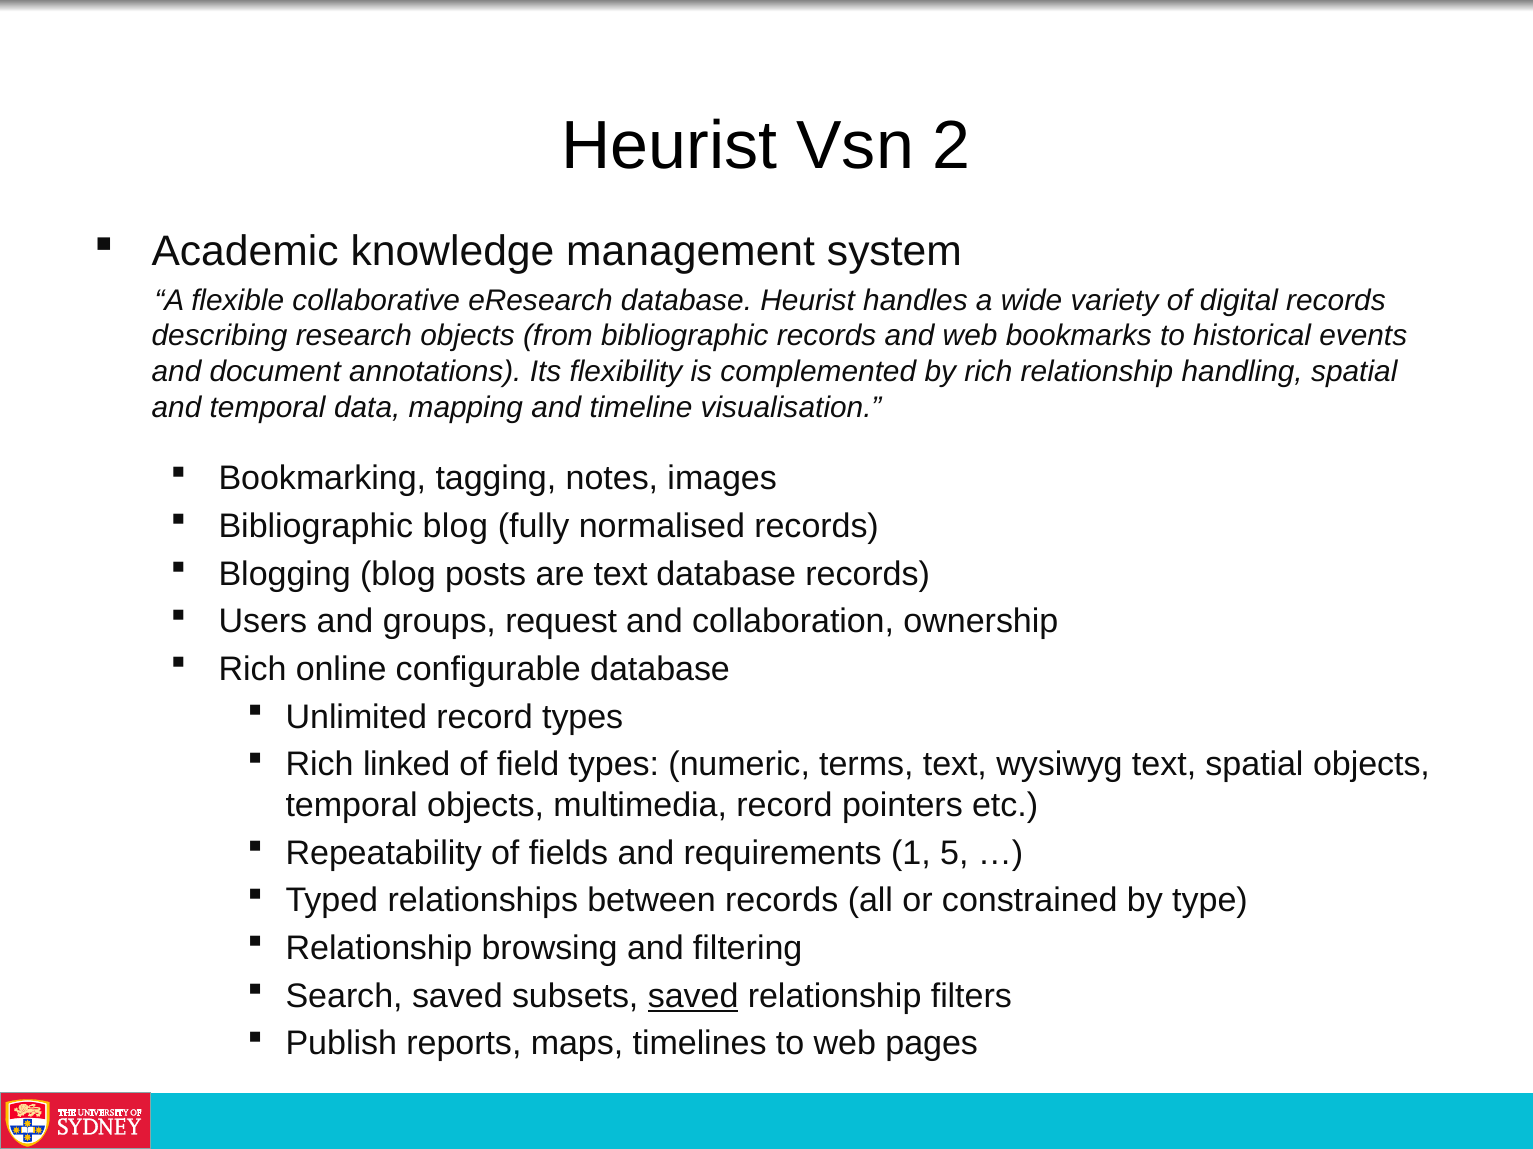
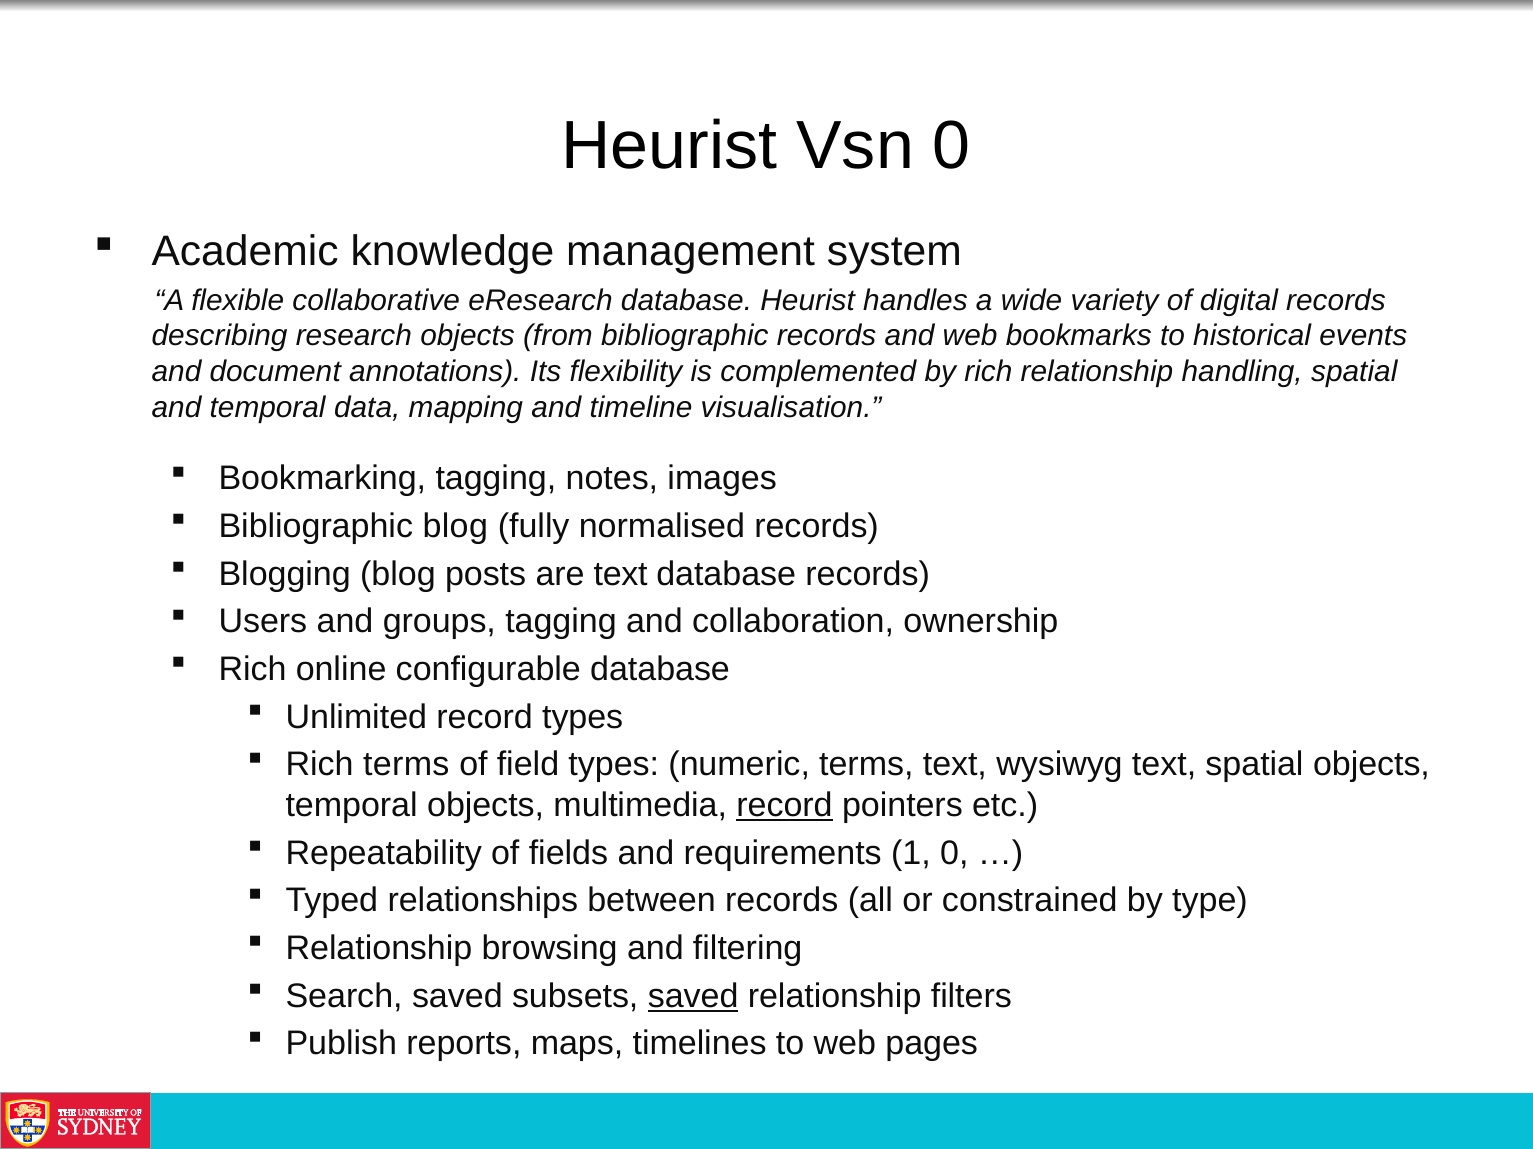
Vsn 2: 2 -> 0
groups request: request -> tagging
Rich linked: linked -> terms
record at (785, 806) underline: none -> present
1 5: 5 -> 0
